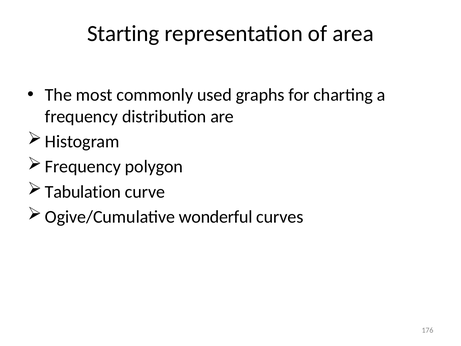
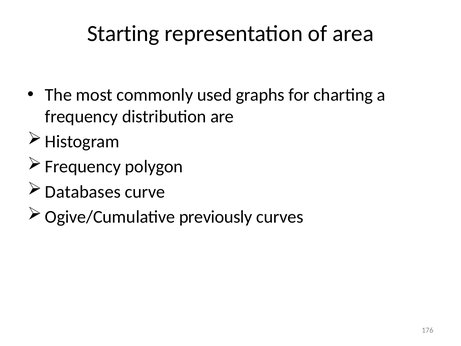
Tabulation: Tabulation -> Databases
wonderful: wonderful -> previously
